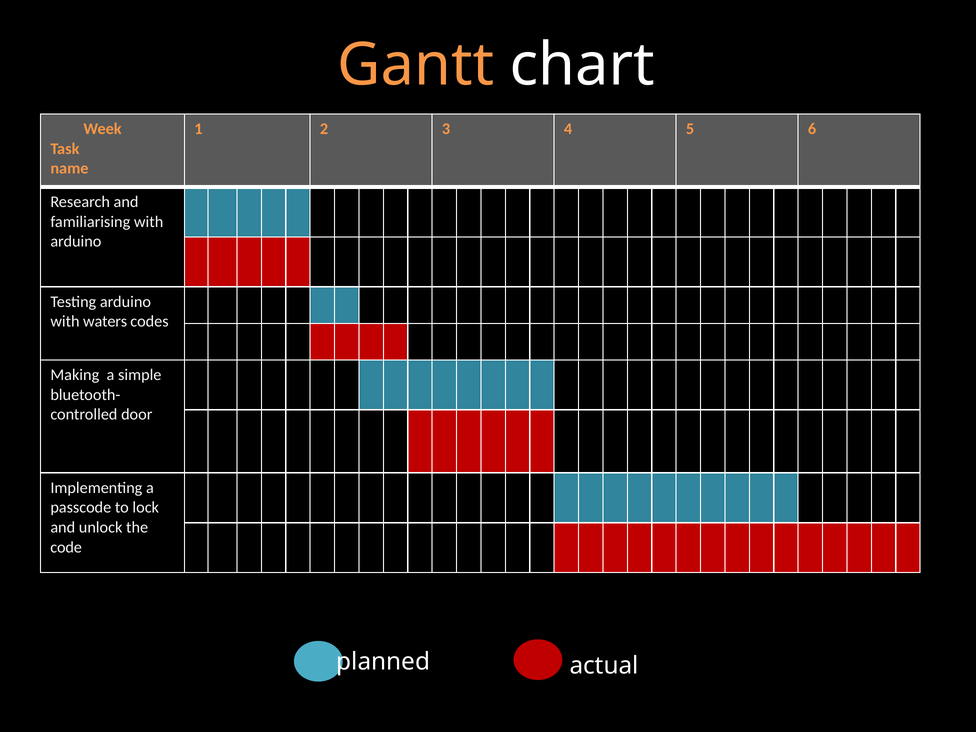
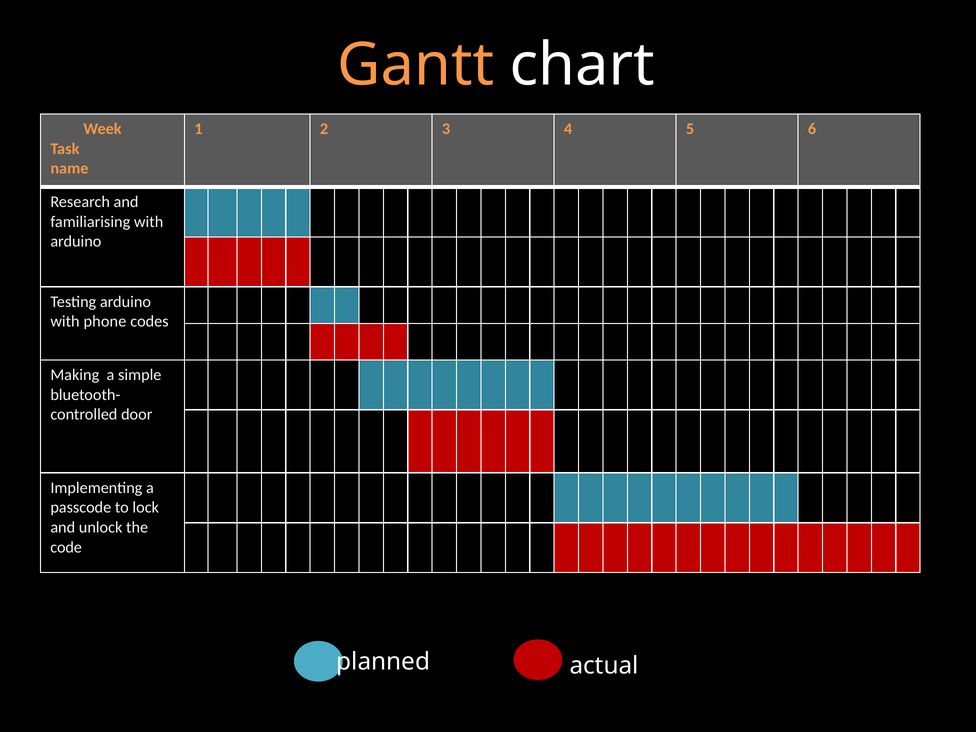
waters: waters -> phone
